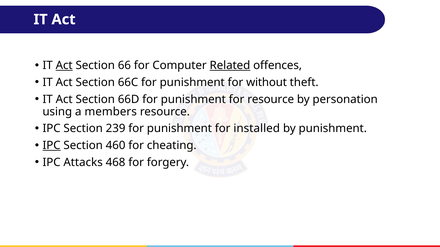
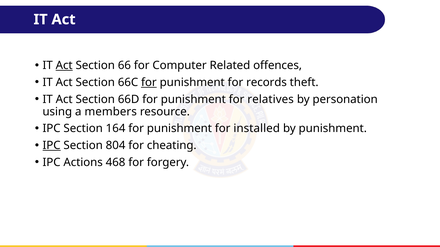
Related underline: present -> none
for at (149, 82) underline: none -> present
without: without -> records
for resource: resource -> relatives
239: 239 -> 164
460: 460 -> 804
Attacks: Attacks -> Actions
